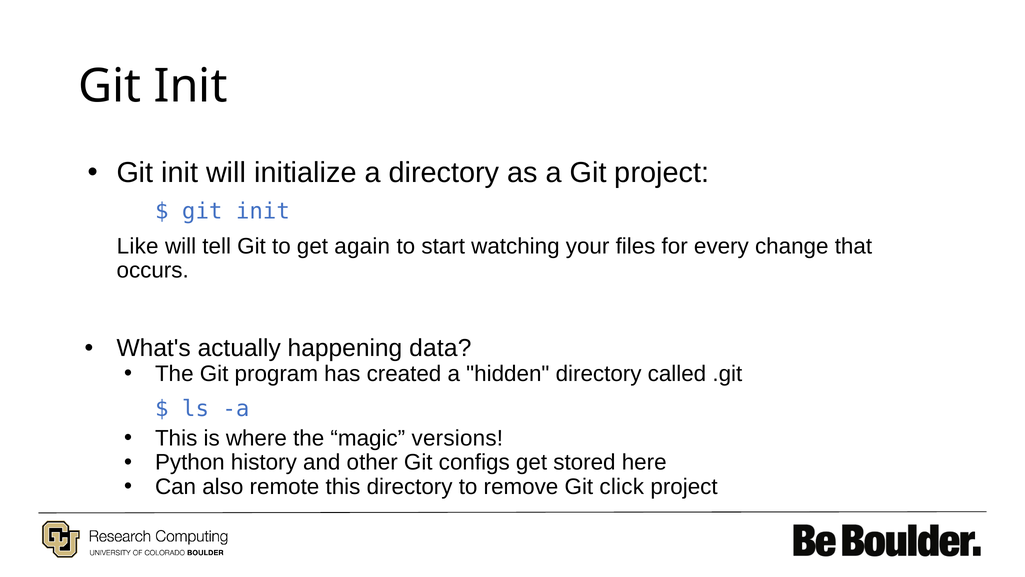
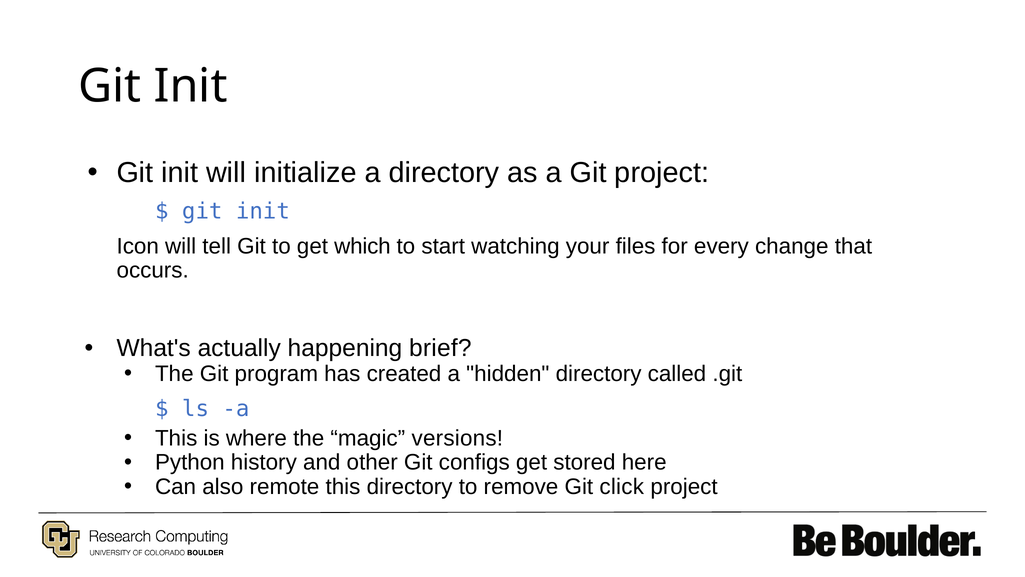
Like: Like -> Icon
again: again -> which
data: data -> brief
